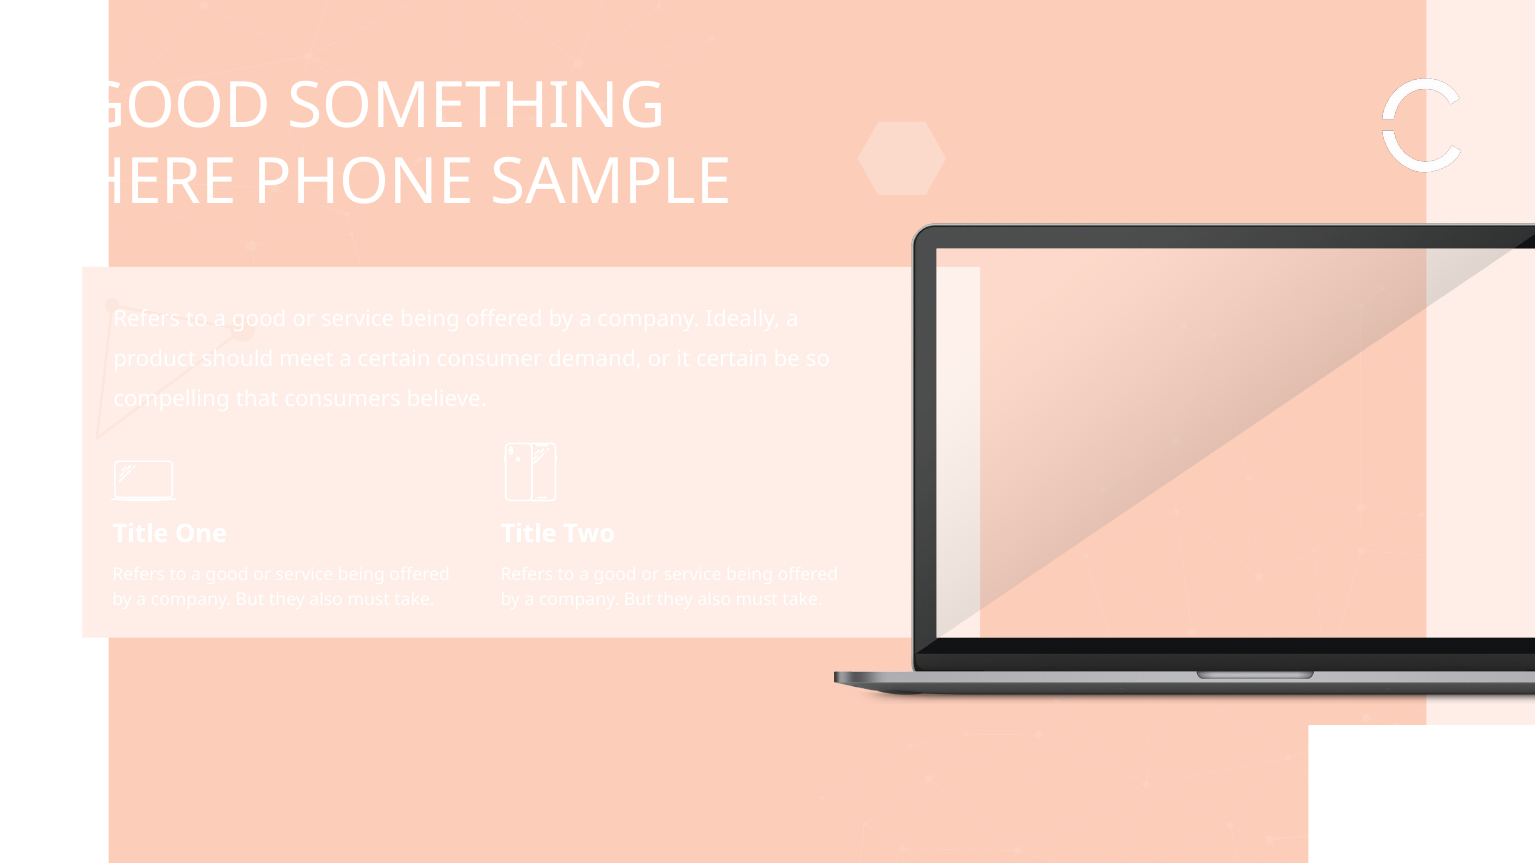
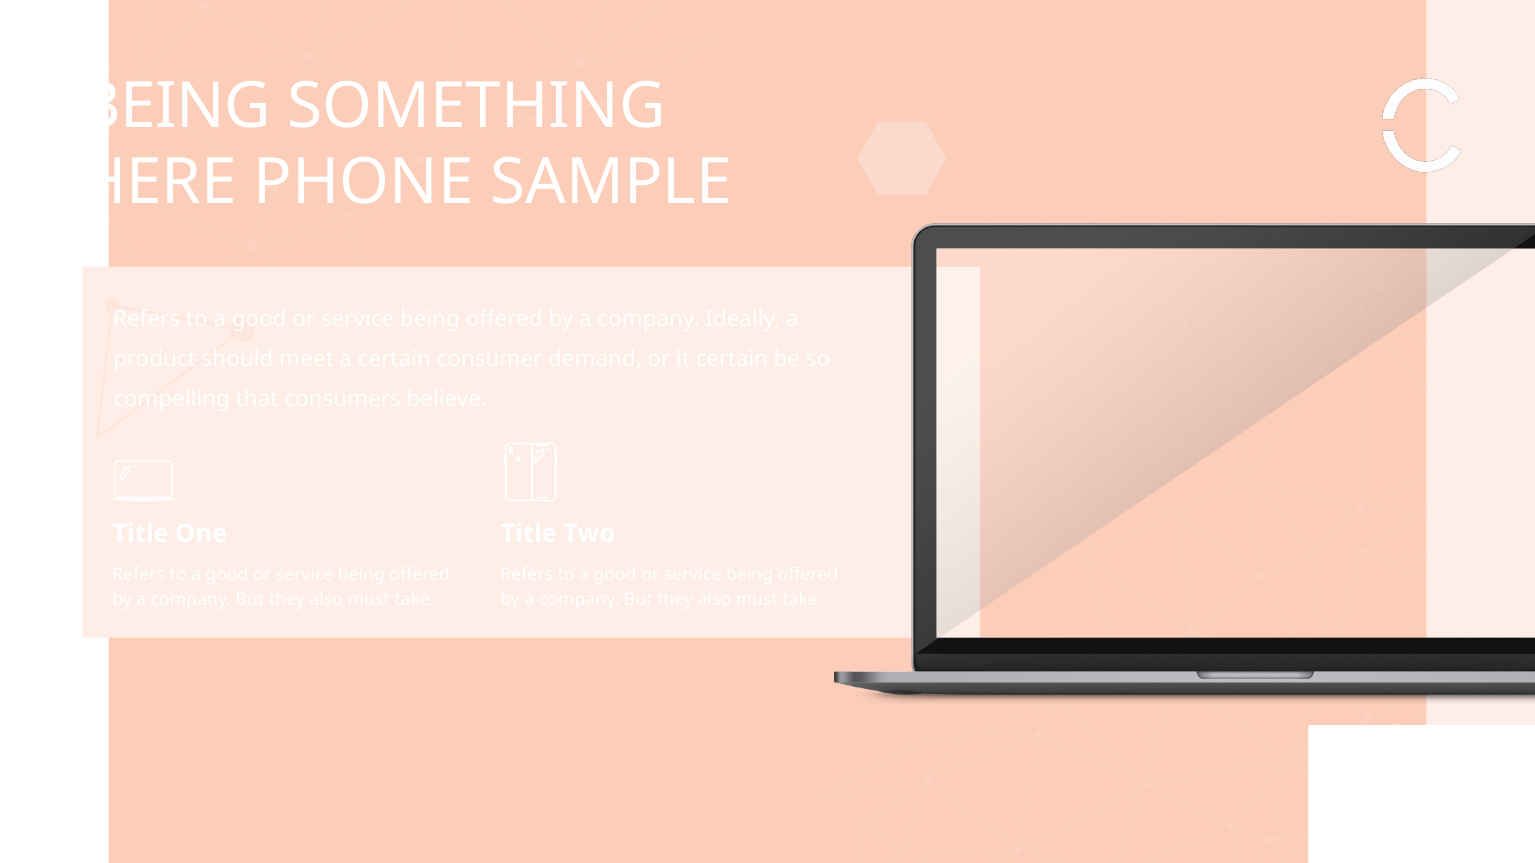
GOOD at (175, 106): GOOD -> BEING
